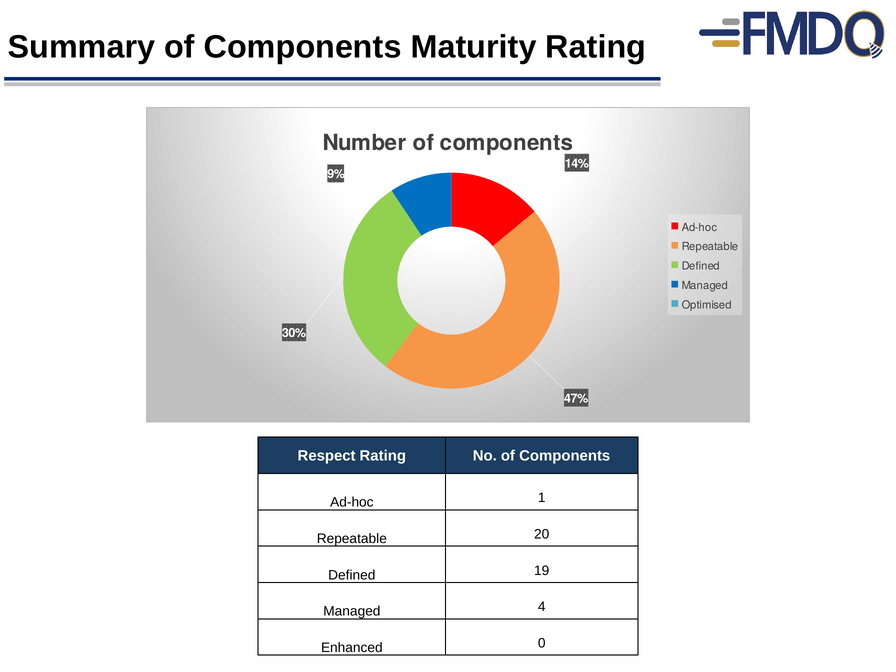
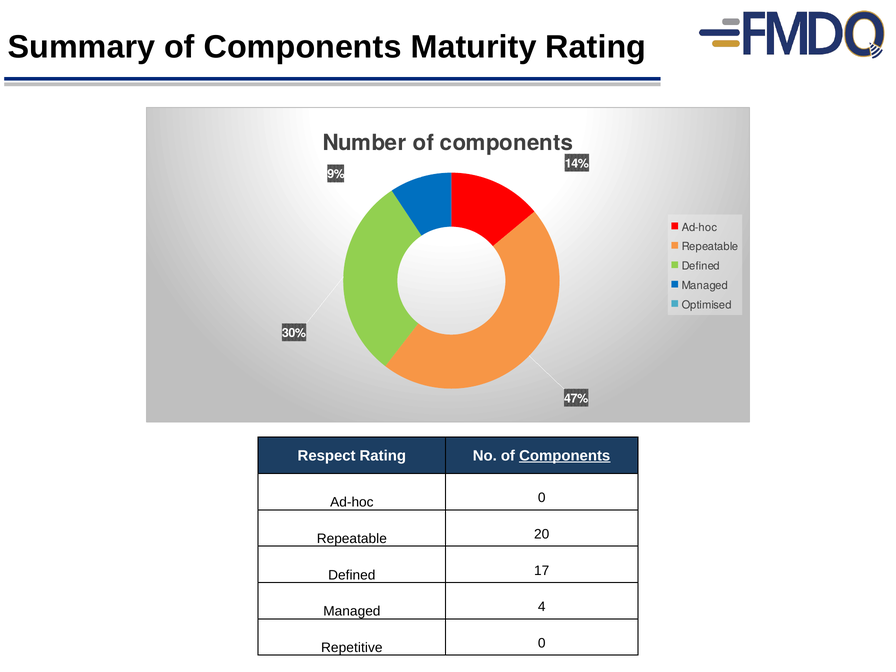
Components at (565, 456) underline: none -> present
Ad-hoc 1: 1 -> 0
19: 19 -> 17
Enhanced: Enhanced -> Repetitive
